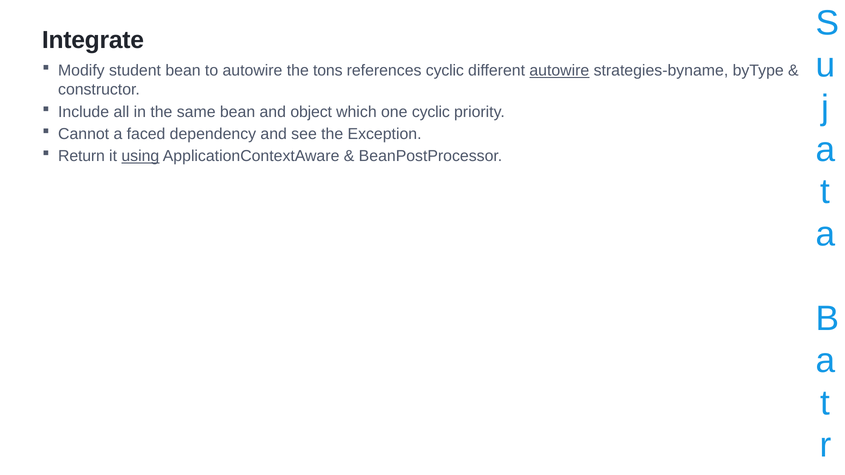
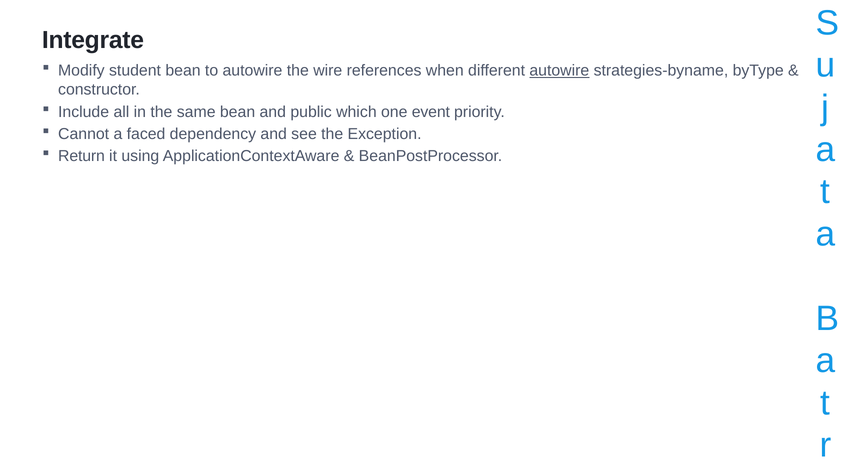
tons: tons -> wire
references cyclic: cyclic -> when
object: object -> public
one cyclic: cyclic -> event
using underline: present -> none
